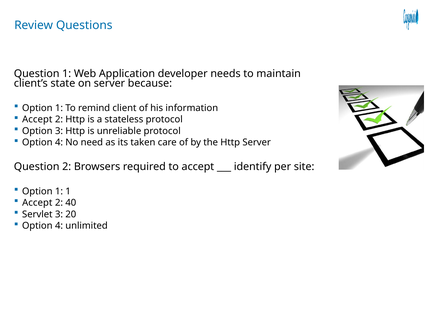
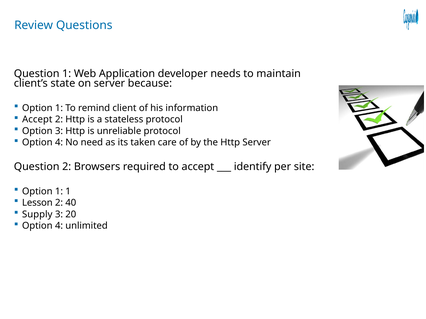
Accept at (37, 203): Accept -> Lesson
Servlet: Servlet -> Supply
